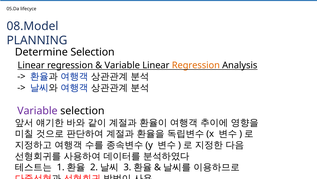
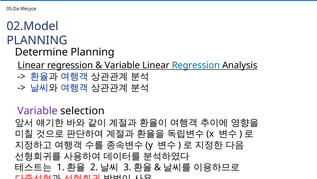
08.Model: 08.Model -> 02.Model
Determine Selection: Selection -> Planning
Regression at (196, 65) colour: orange -> blue
